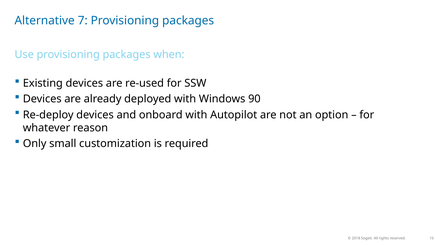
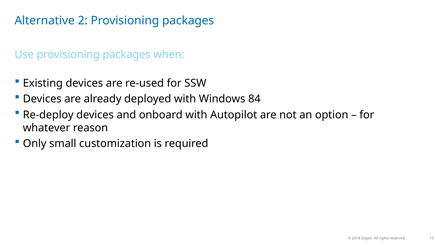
7: 7 -> 2
90: 90 -> 84
